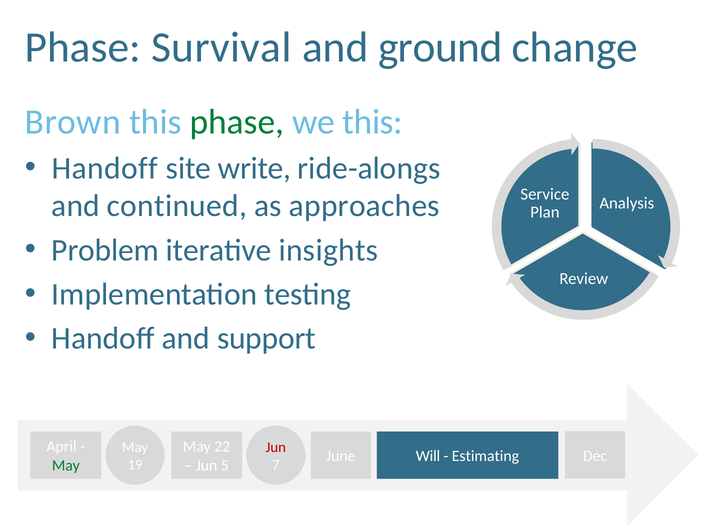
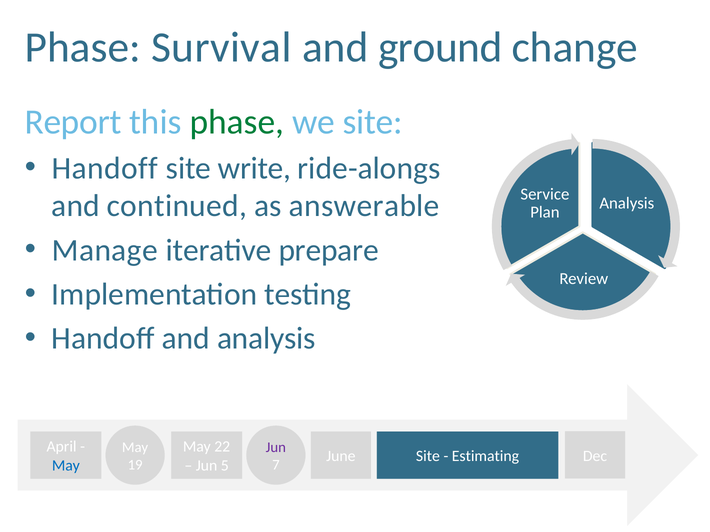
Brown: Brown -> Report
we this: this -> site
approaches: approaches -> answerable
Problem: Problem -> Manage
insights: insights -> prepare
and support: support -> analysis
Jun at (276, 448) colour: red -> purple
June Will: Will -> Site
May at (66, 466) colour: green -> blue
